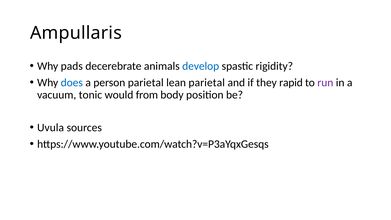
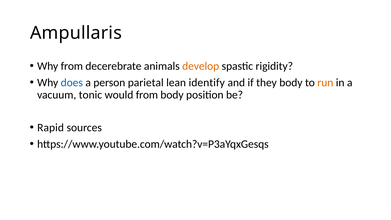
Why pads: pads -> from
develop colour: blue -> orange
lean parietal: parietal -> identify
they rapid: rapid -> body
run colour: purple -> orange
Uvula: Uvula -> Rapid
